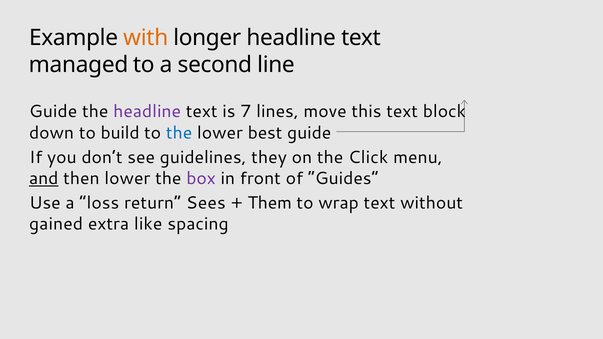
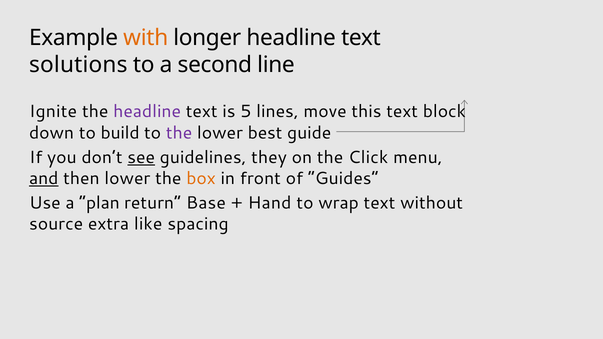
managed: managed -> solutions
Guide at (53, 112): Guide -> Ignite
7: 7 -> 5
the at (179, 133) colour: blue -> purple
see underline: none -> present
box colour: purple -> orange
loss: loss -> plan
Sees: Sees -> Base
Them: Them -> Hand
gained: gained -> source
